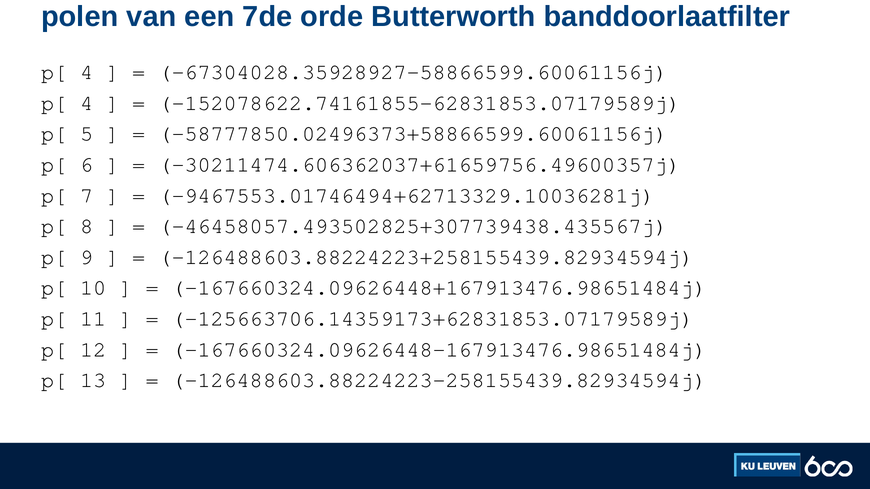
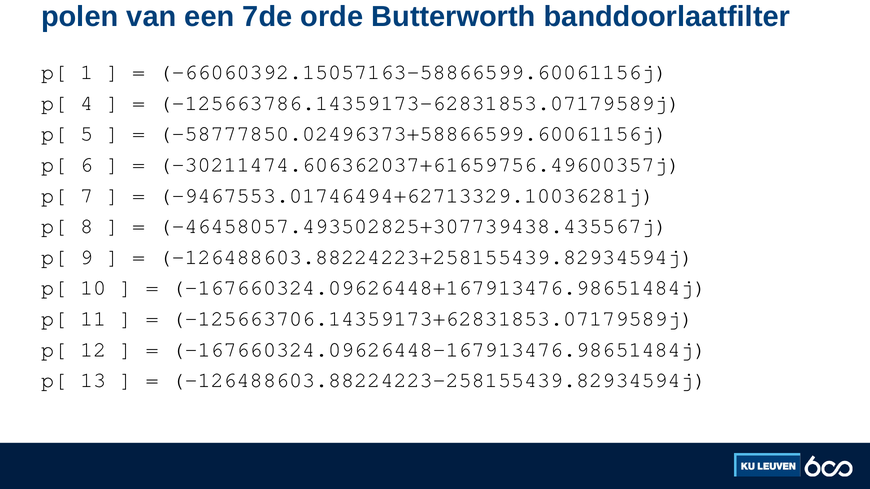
4 at (87, 72): 4 -> 1
-67304028.35928927-58866599.60061156j: -67304028.35928927-58866599.60061156j -> -66060392.15057163-58866599.60061156j
-152078622.74161855-62831853.07179589j: -152078622.74161855-62831853.07179589j -> -125663786.14359173-62831853.07179589j
